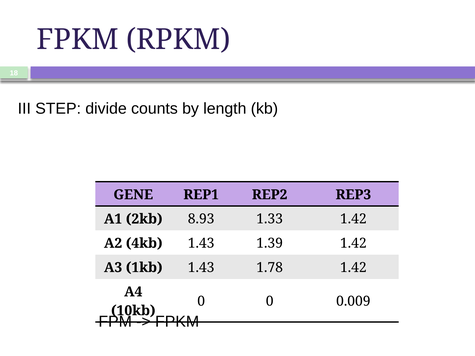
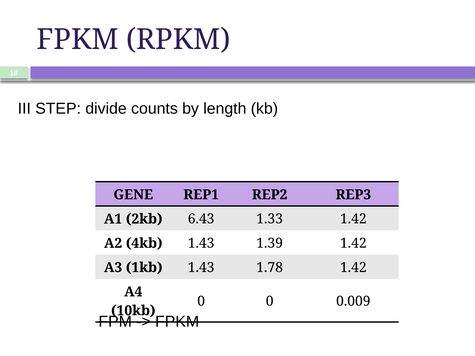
8.93: 8.93 -> 6.43
